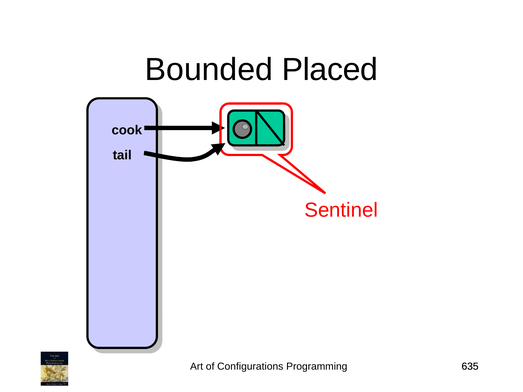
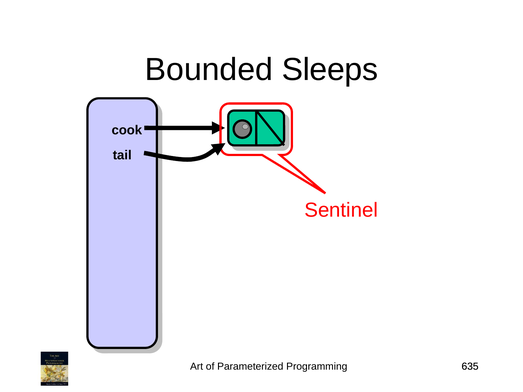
Placed: Placed -> Sleeps
Configurations: Configurations -> Parameterized
